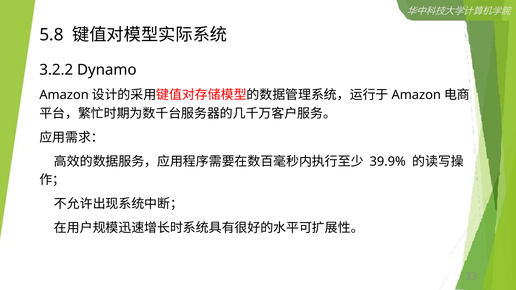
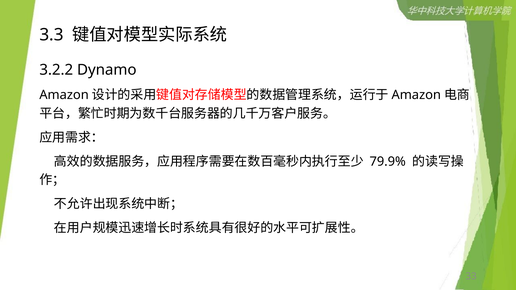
5.8: 5.8 -> 3.3
39.9%: 39.9% -> 79.9%
